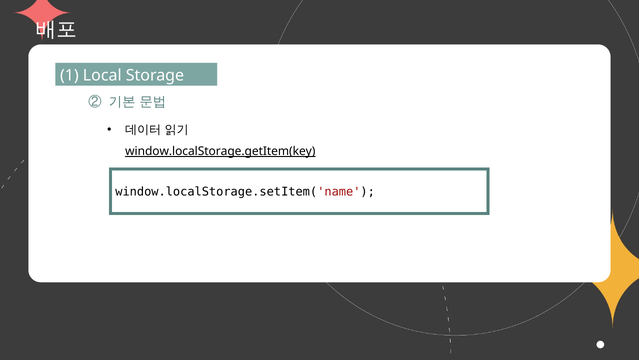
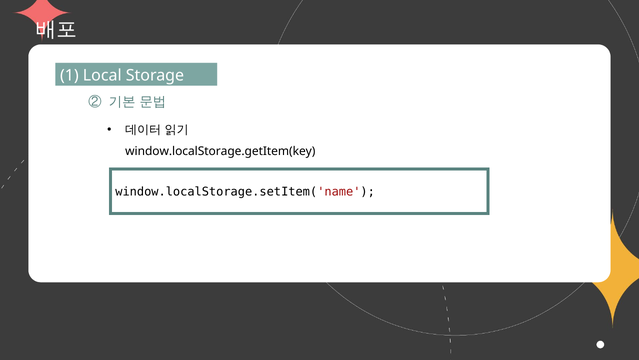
window.localStorage.getItem(key underline: present -> none
